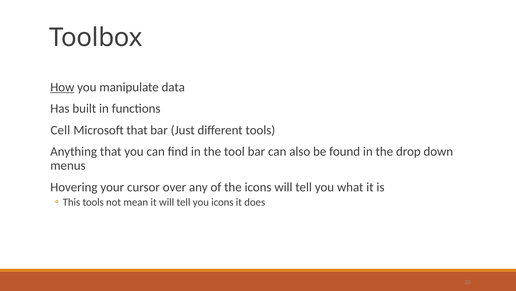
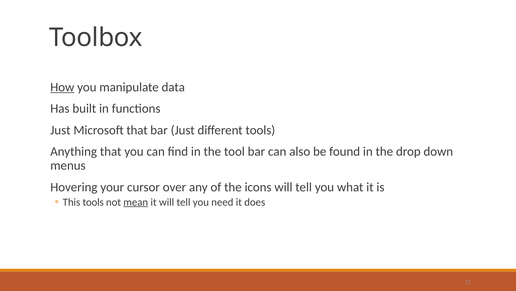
Cell at (60, 130): Cell -> Just
mean underline: none -> present
you icons: icons -> need
